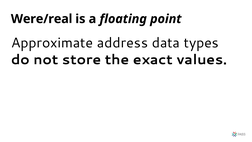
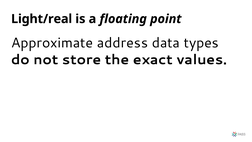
Were/real: Were/real -> Light/real
